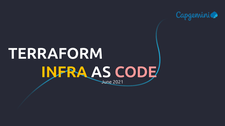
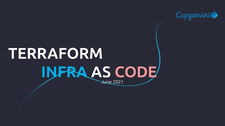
INFRA colour: yellow -> light blue
